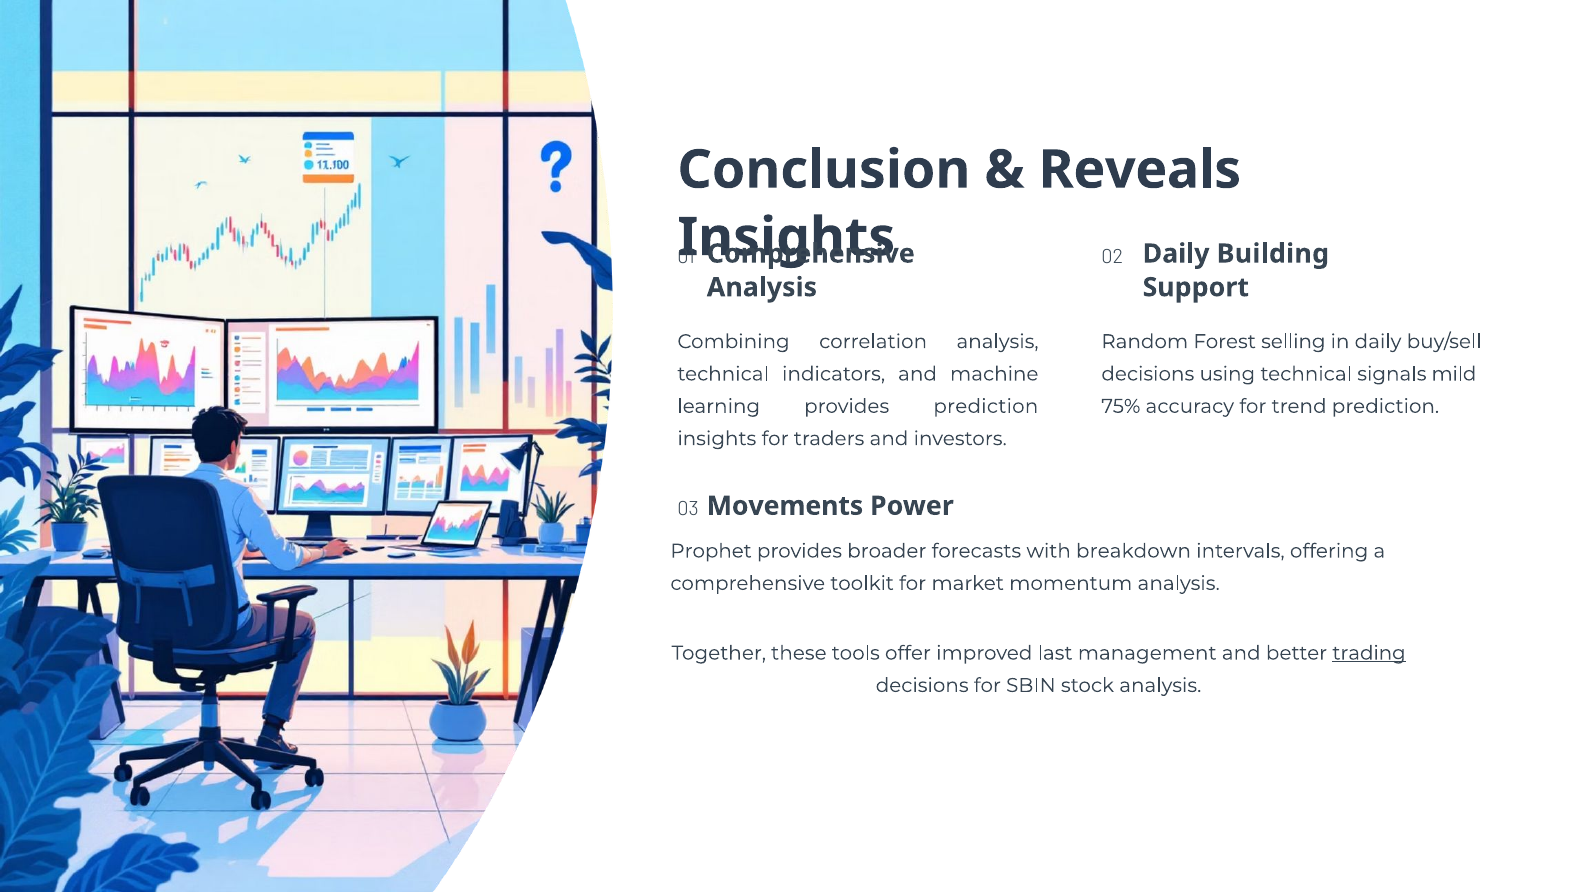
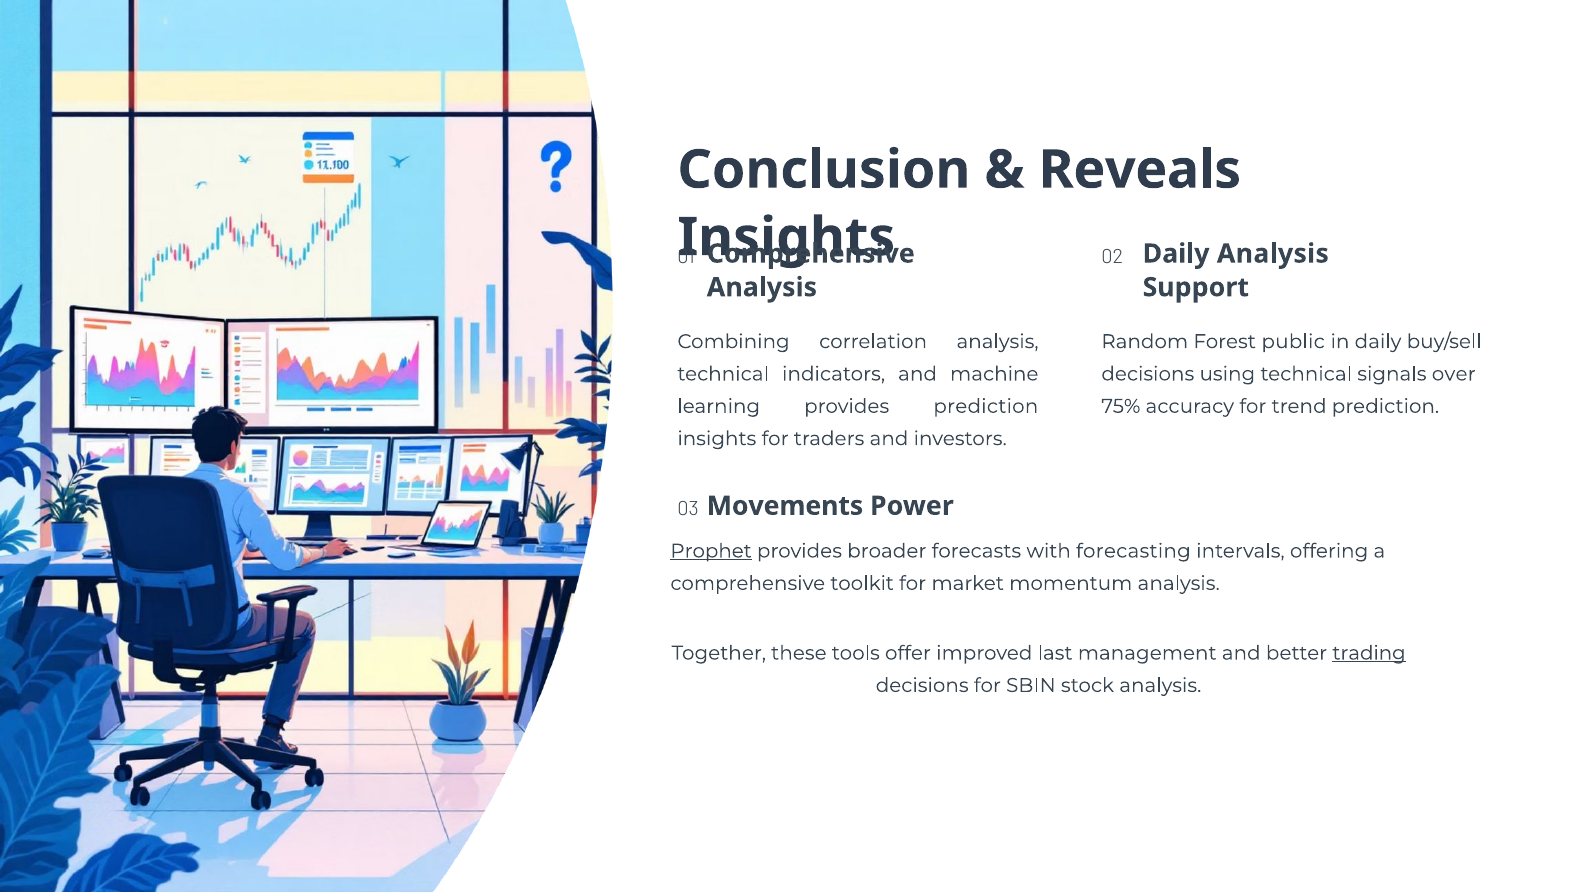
Daily Building: Building -> Analysis
selling: selling -> public
mild: mild -> over
Prophet underline: none -> present
breakdown: breakdown -> forecasting
